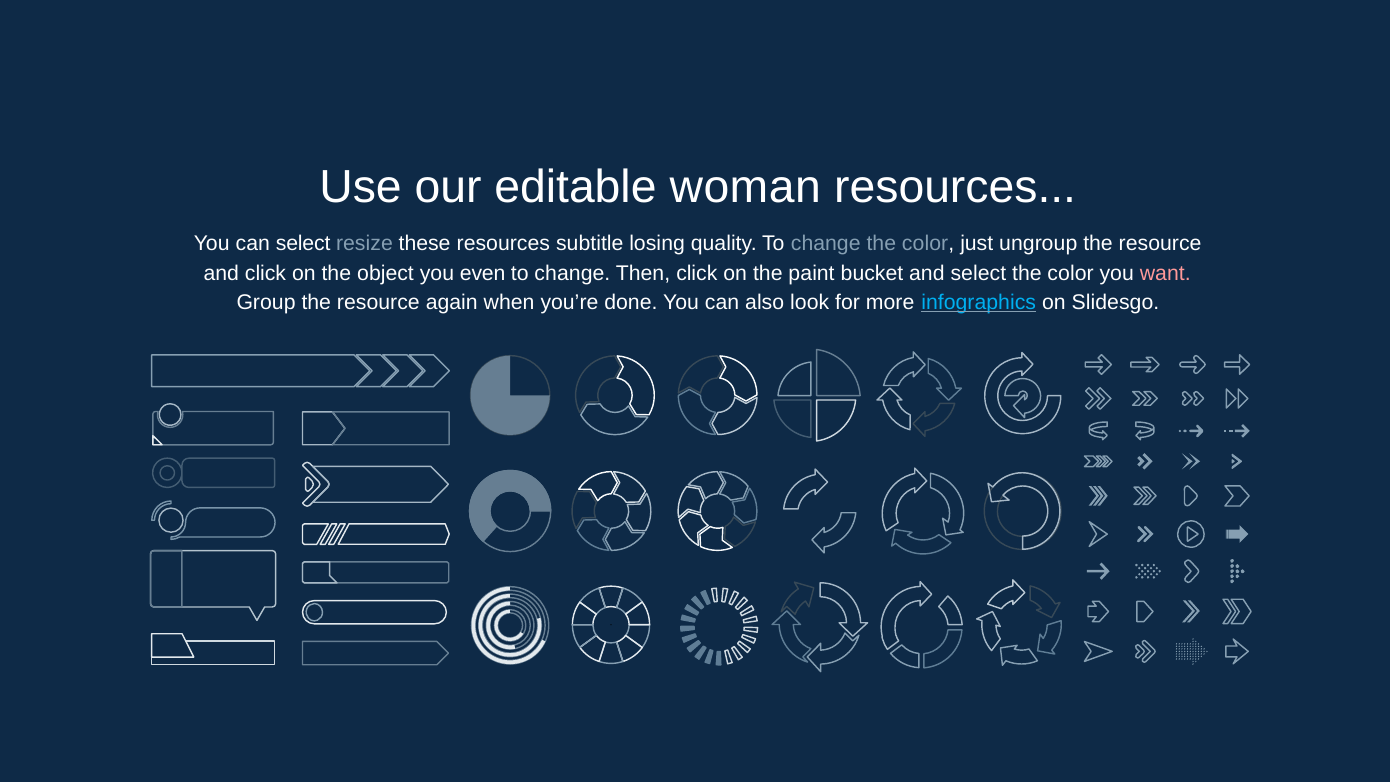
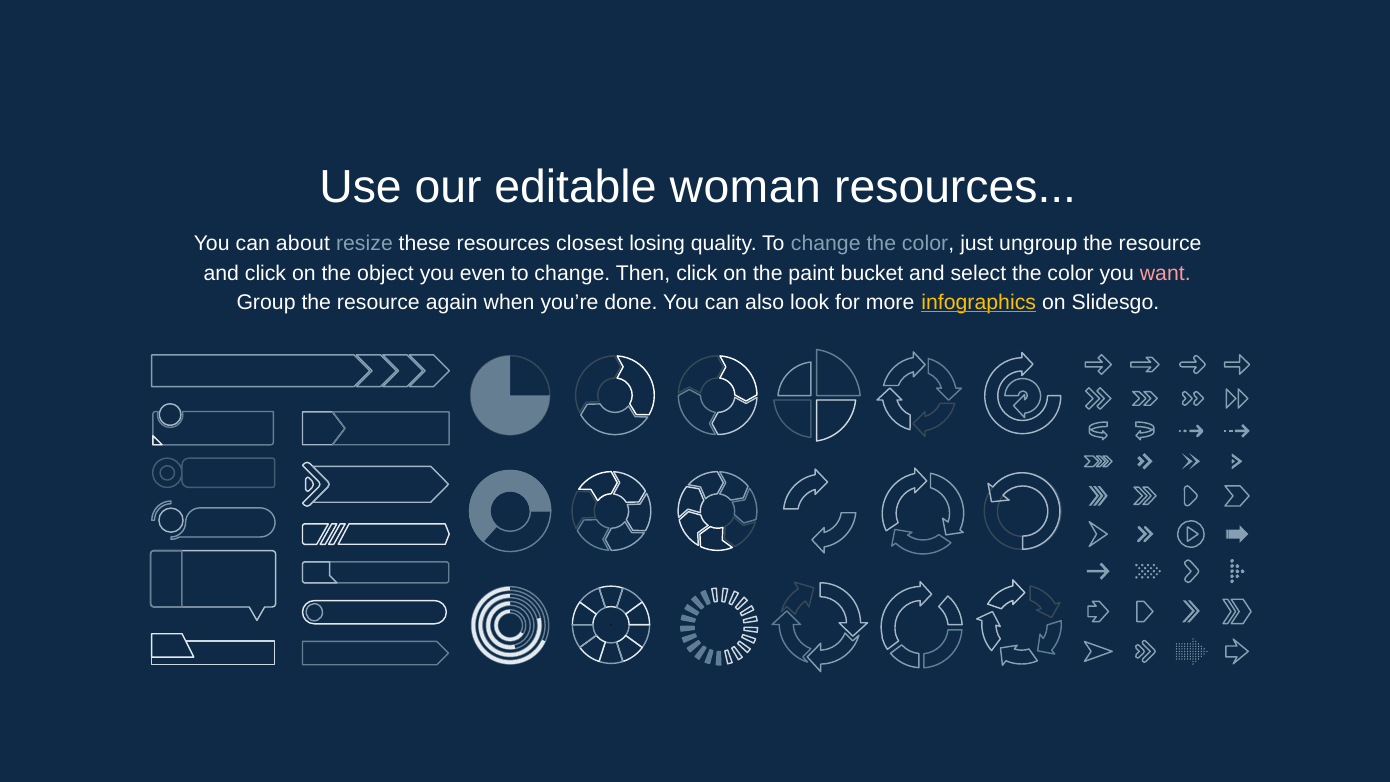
can select: select -> about
subtitle: subtitle -> closest
infographics colour: light blue -> yellow
